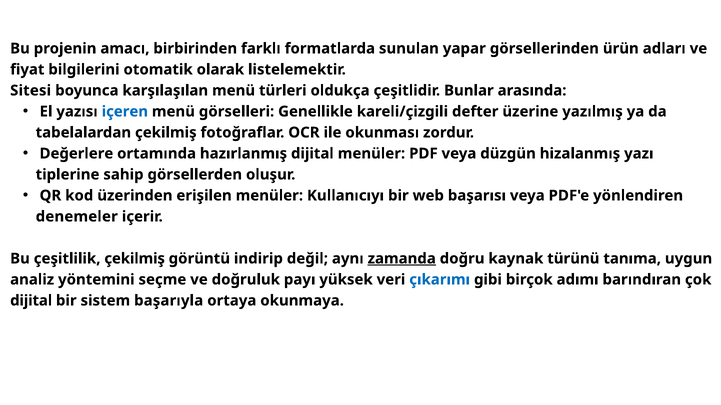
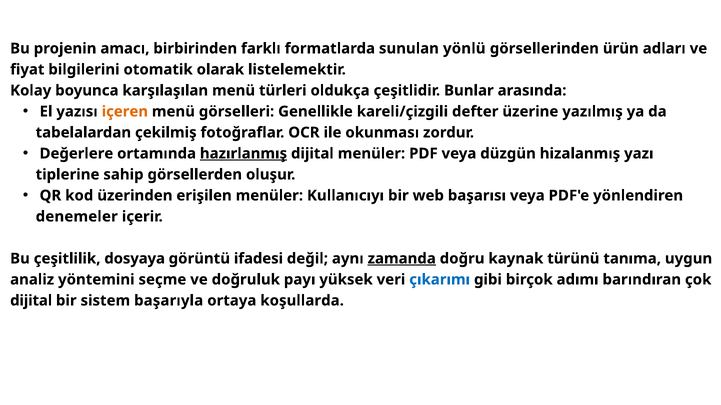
yapar: yapar -> yönlü
Sitesi: Sitesi -> Kolay
içeren colour: blue -> orange
hazırlanmış underline: none -> present
çeşitlilik çekilmiş: çekilmiş -> dosyaya
indirip: indirip -> ifadesi
okunmaya: okunmaya -> koşullarda
